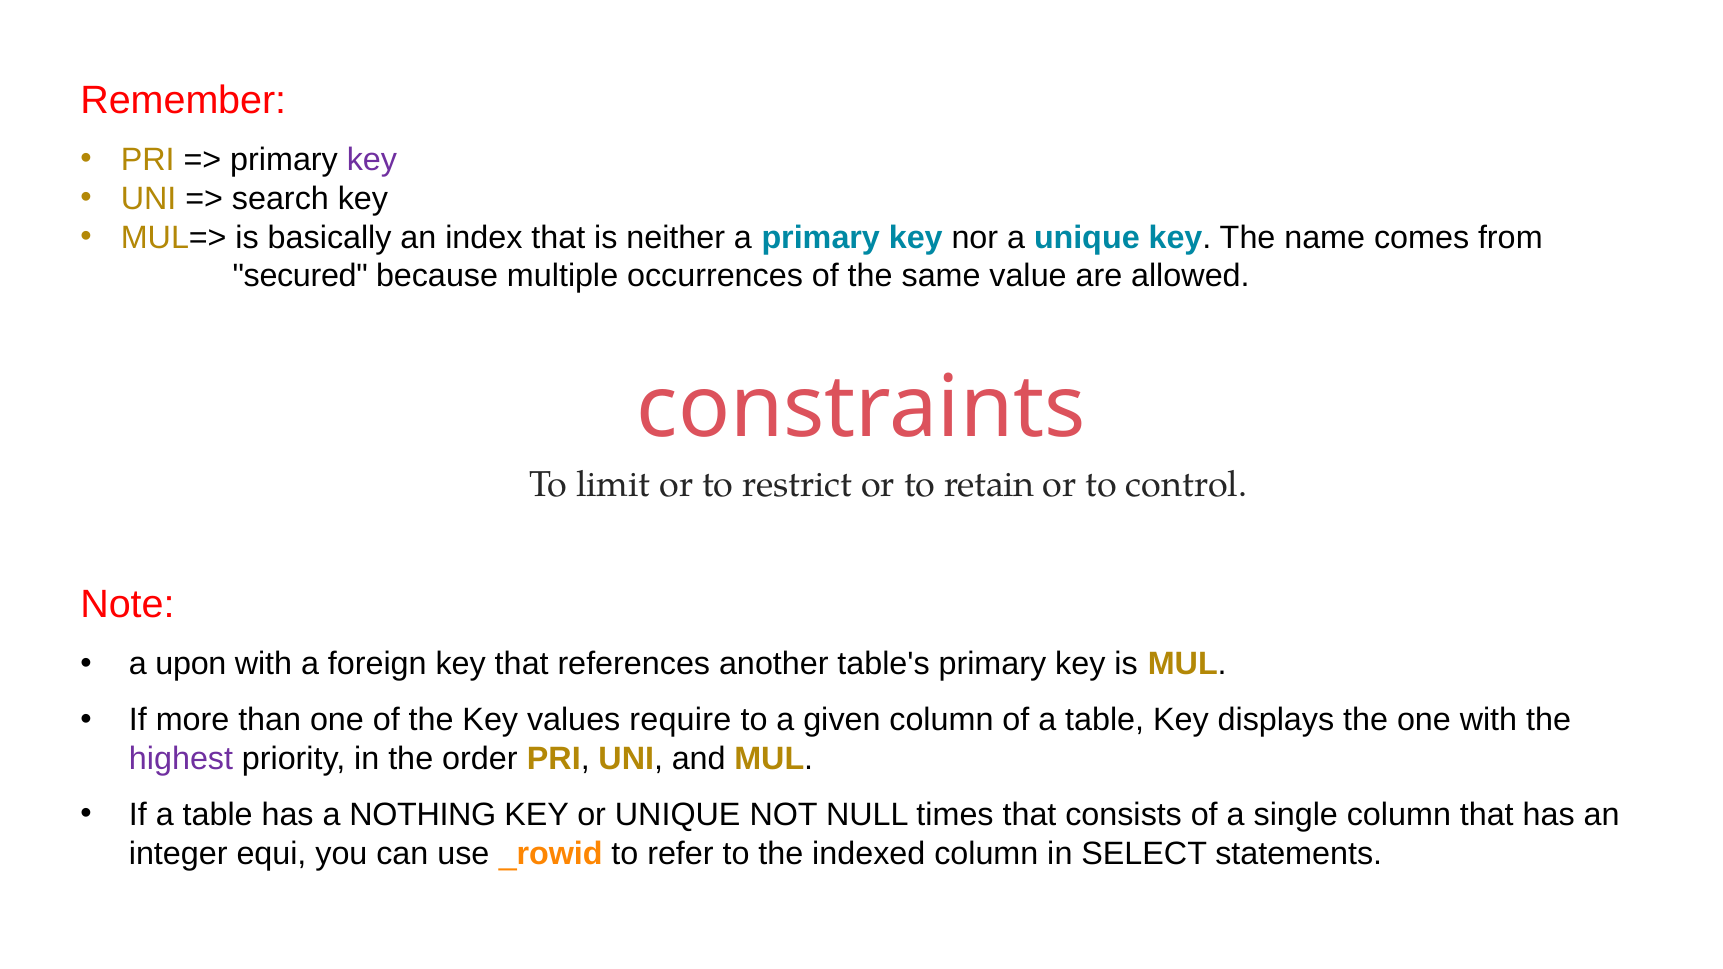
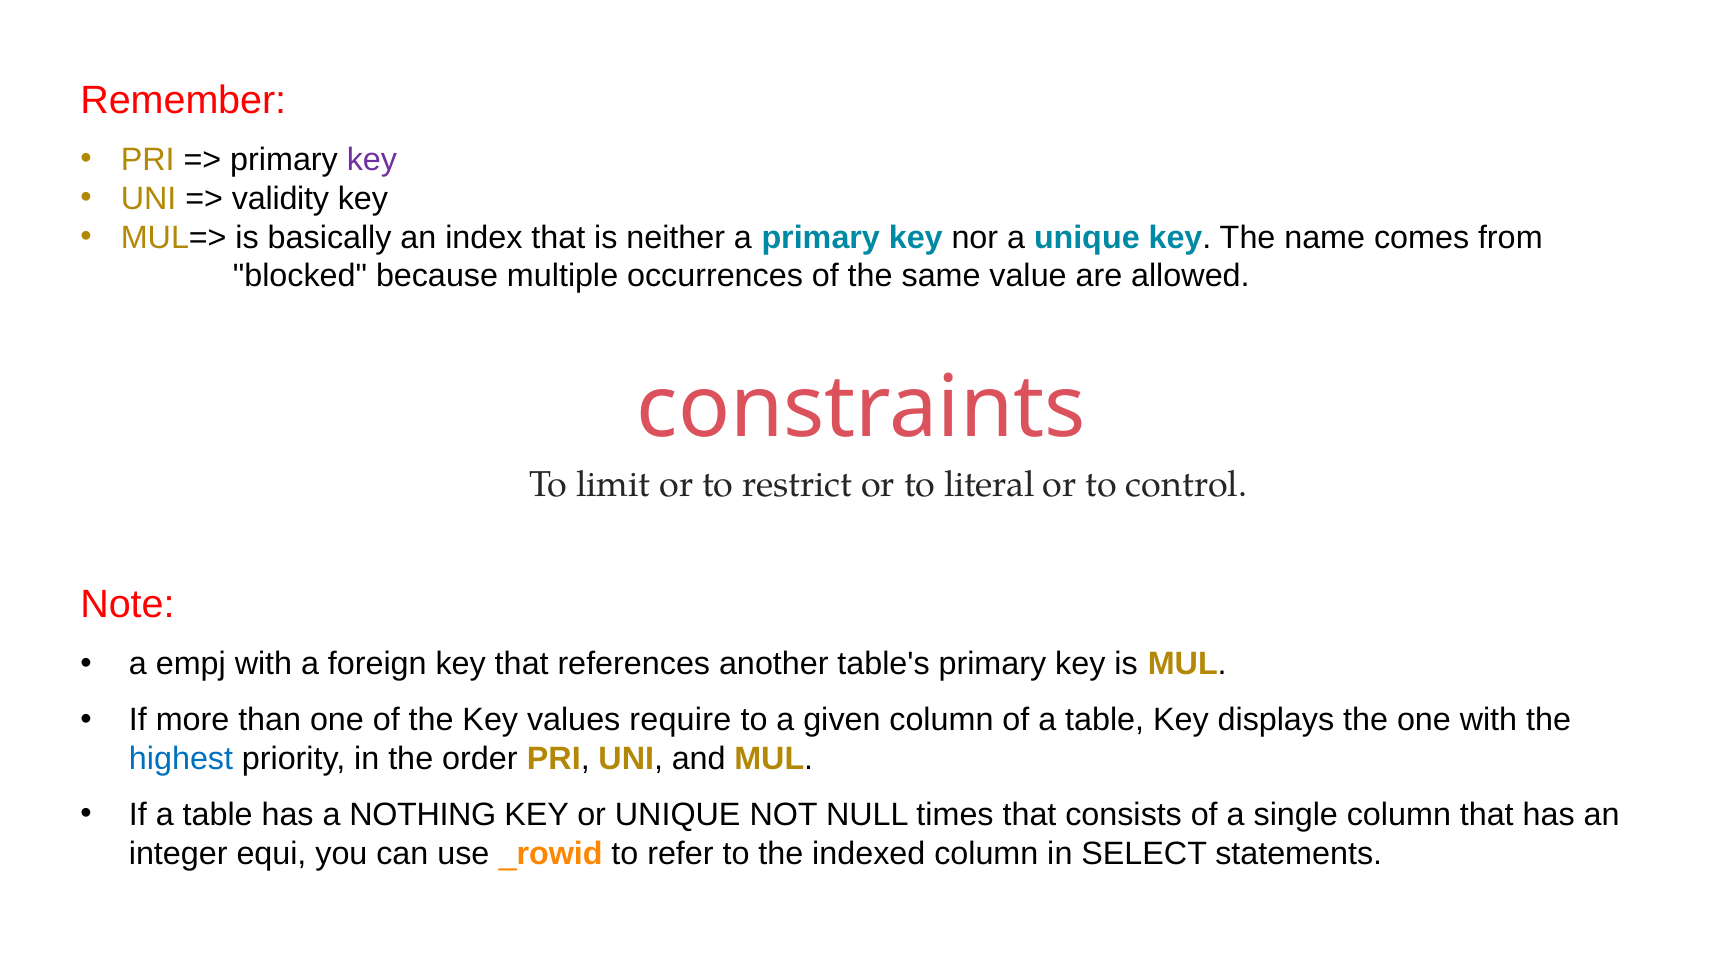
search: search -> validity
secured: secured -> blocked
retain: retain -> literal
upon: upon -> empj
highest colour: purple -> blue
